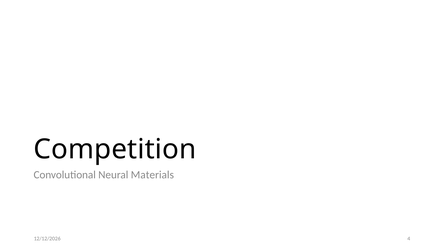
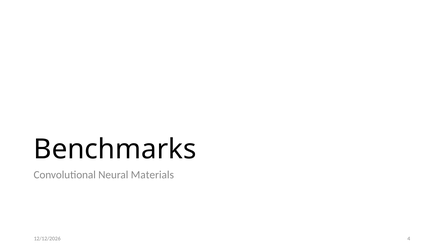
Competition: Competition -> Benchmarks
